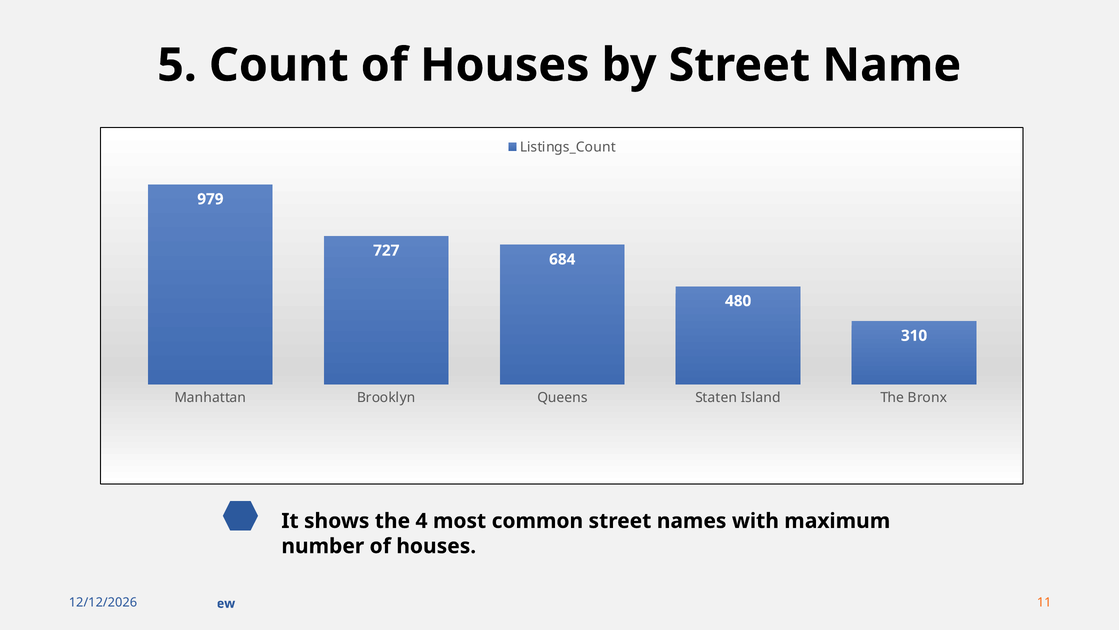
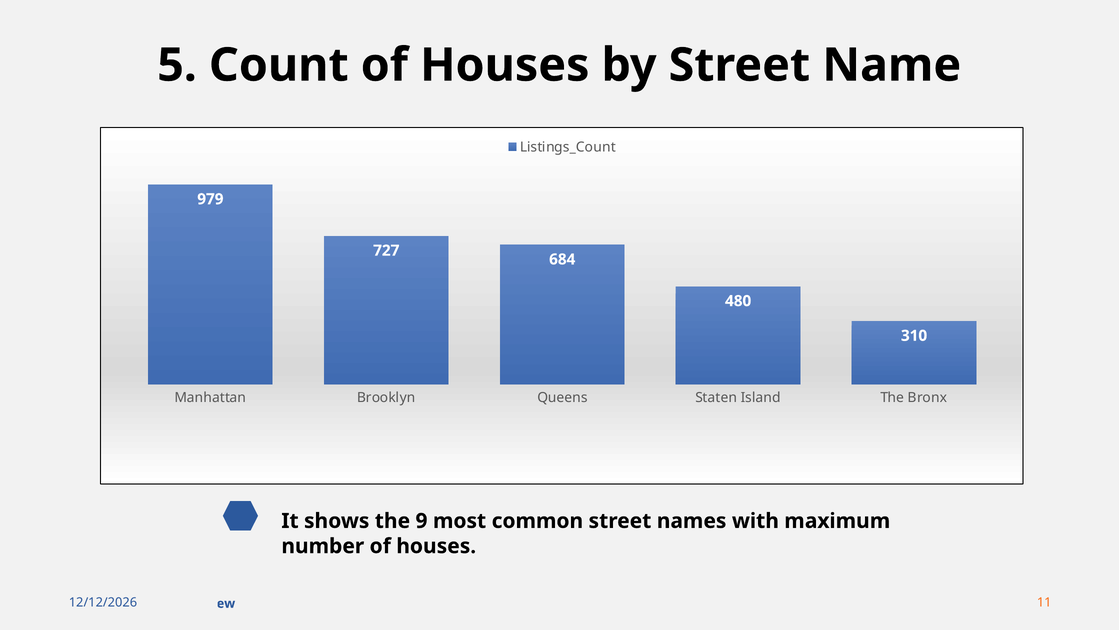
4: 4 -> 9
